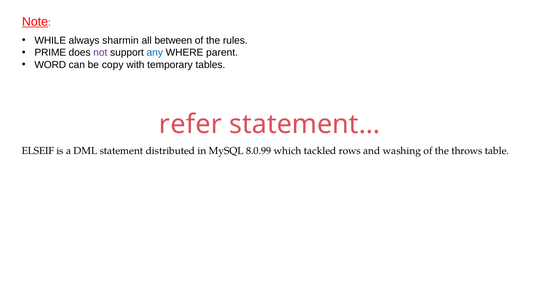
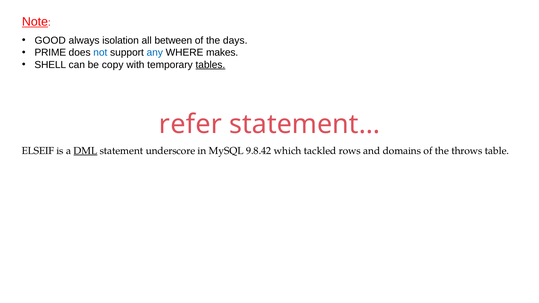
WHILE: WHILE -> GOOD
sharmin: sharmin -> isolation
rules: rules -> days
not colour: purple -> blue
parent: parent -> makes
WORD: WORD -> SHELL
tables underline: none -> present
DML underline: none -> present
distributed: distributed -> underscore
8.0.99: 8.0.99 -> 9.8.42
washing: washing -> domains
